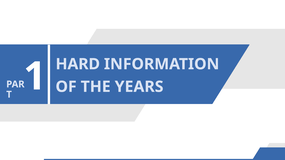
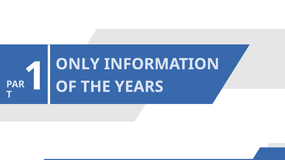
HARD: HARD -> ONLY
